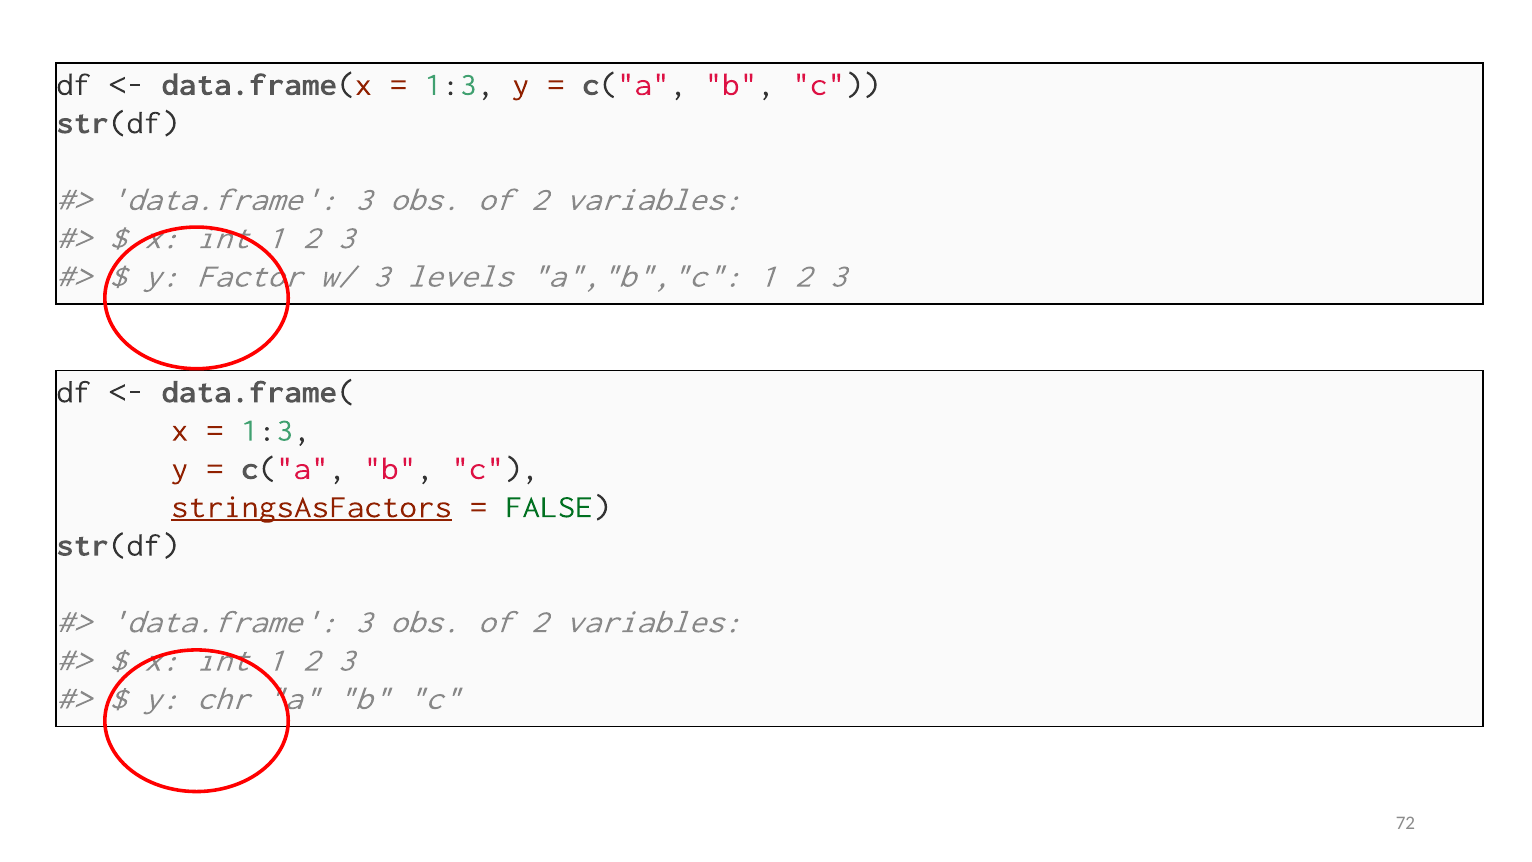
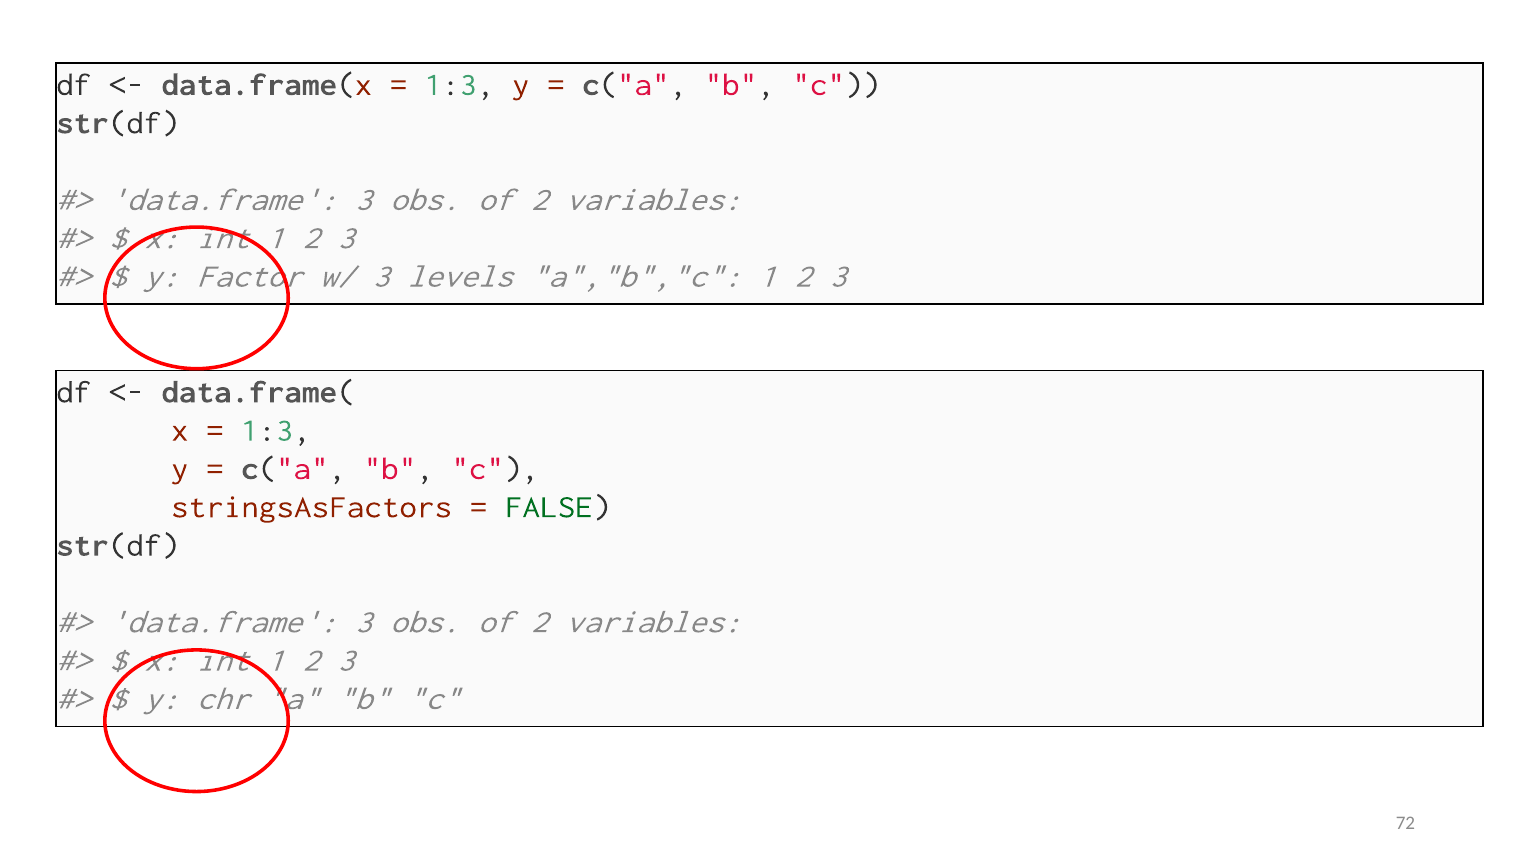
stringsAsFactors underline: present -> none
